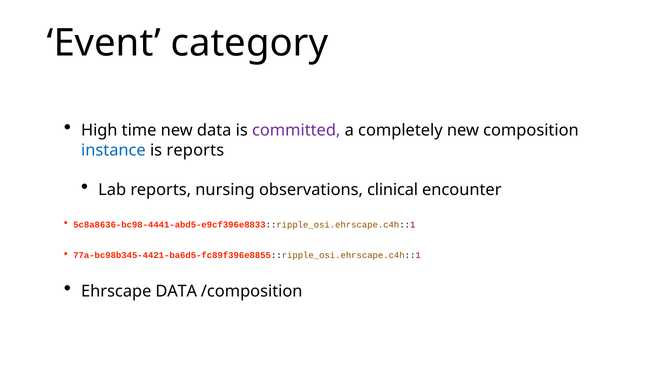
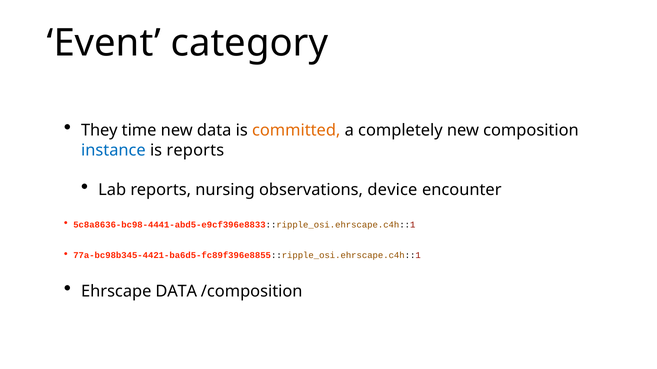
High: High -> They
committed colour: purple -> orange
clinical: clinical -> device
